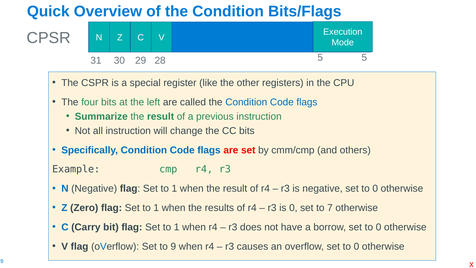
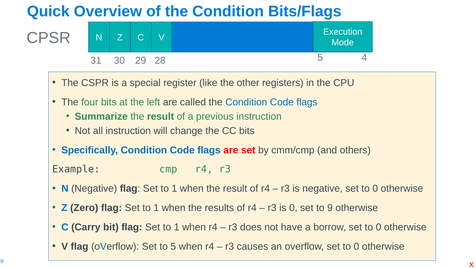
5 5: 5 -> 4
7: 7 -> 9
to 9: 9 -> 5
